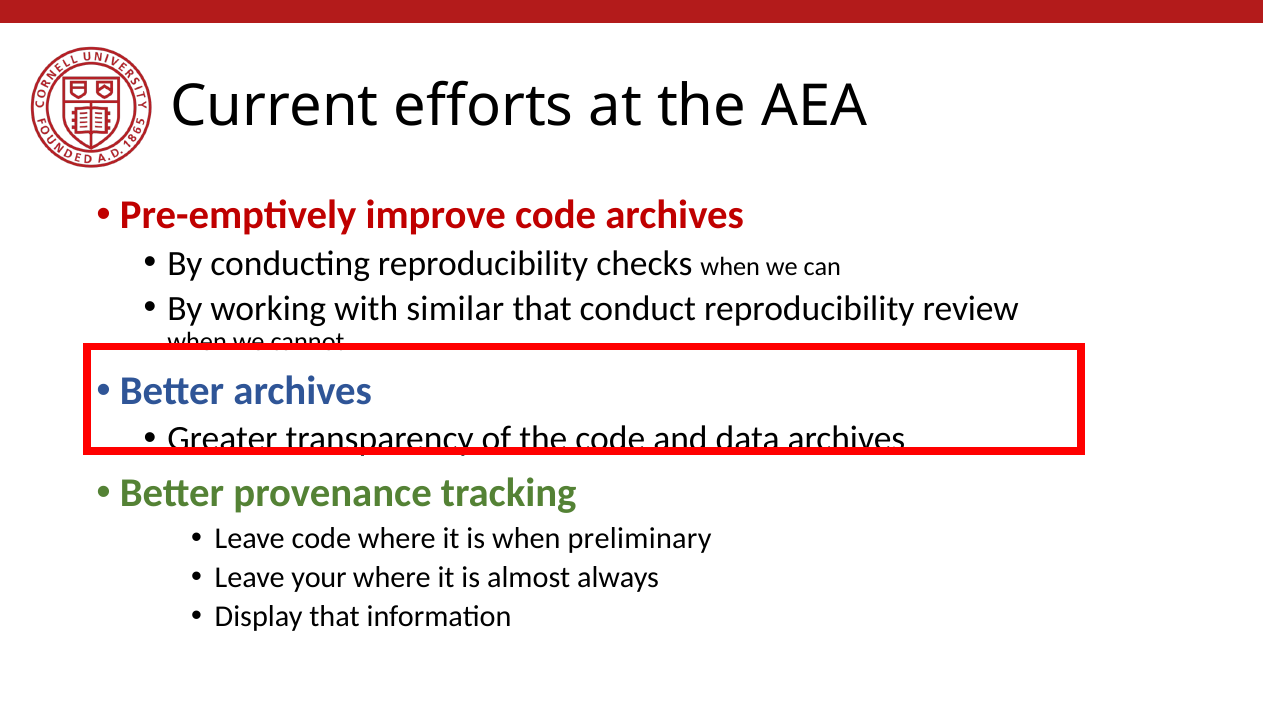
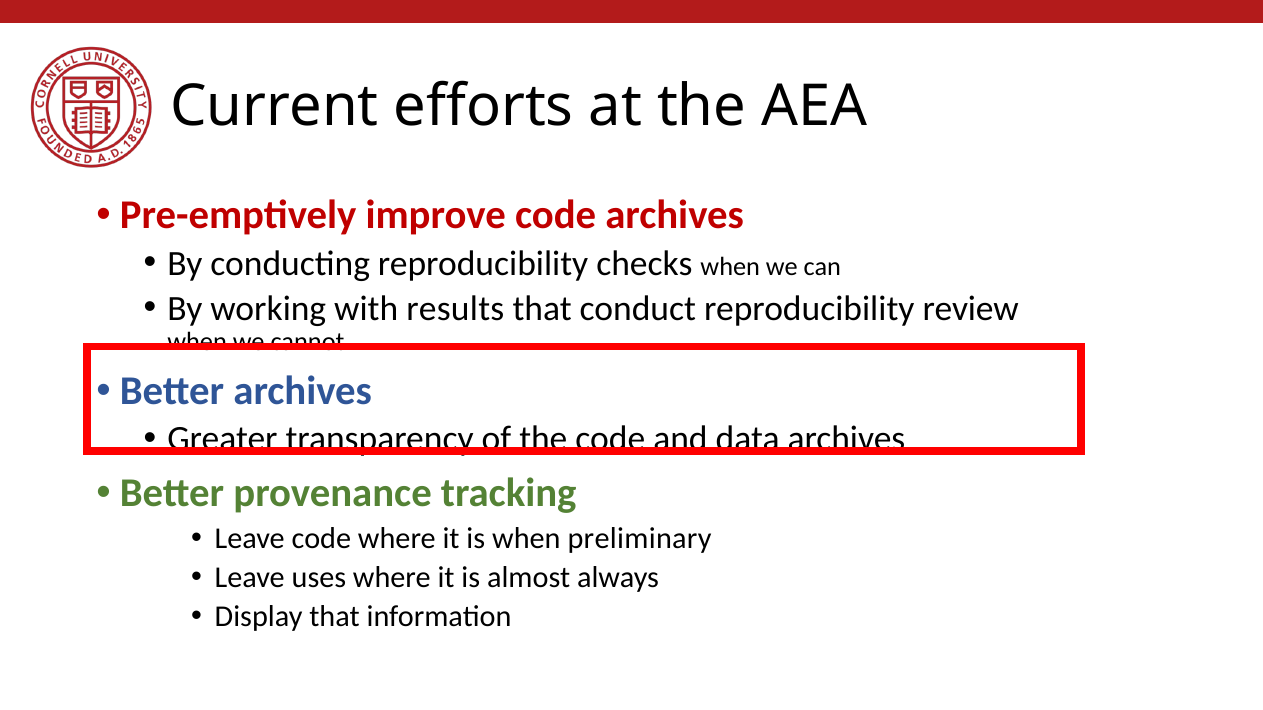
similar: similar -> results
your: your -> uses
